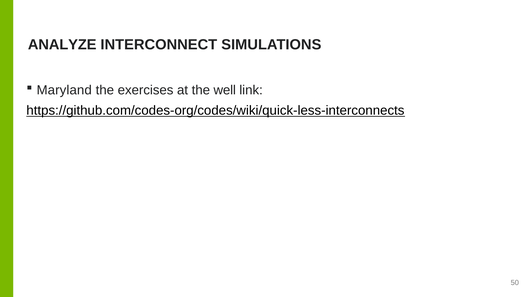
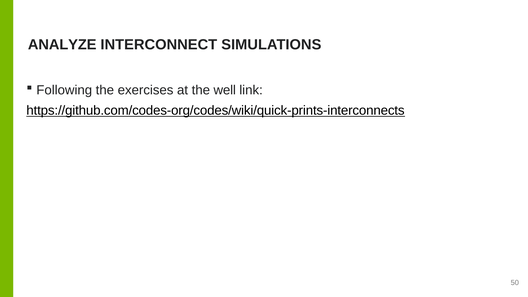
Maryland: Maryland -> Following
https://github.com/codes-org/codes/wiki/quick-less-interconnects: https://github.com/codes-org/codes/wiki/quick-less-interconnects -> https://github.com/codes-org/codes/wiki/quick-prints-interconnects
